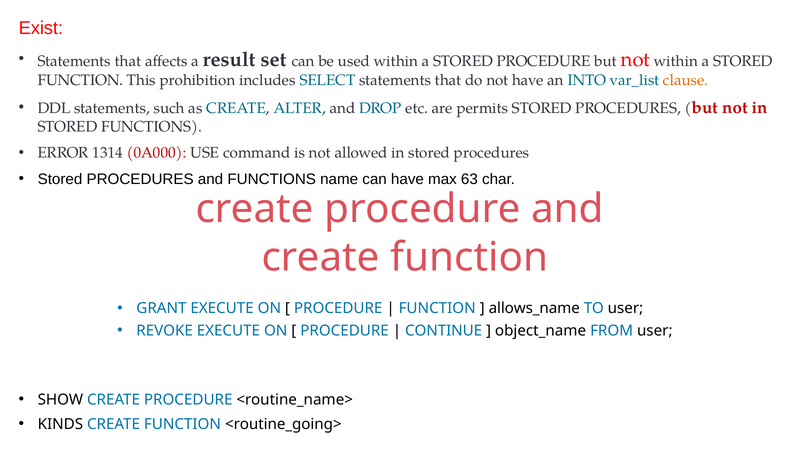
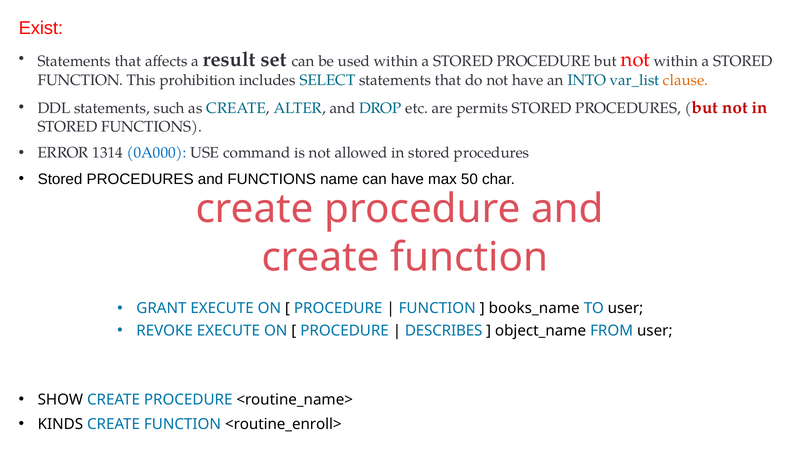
0A000 colour: red -> blue
63: 63 -> 50
allows_name: allows_name -> books_name
CONTINUE: CONTINUE -> DESCRIBES
<routine_going>: <routine_going> -> <routine_enroll>
